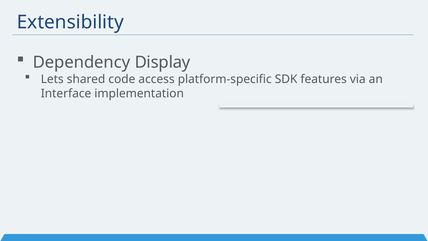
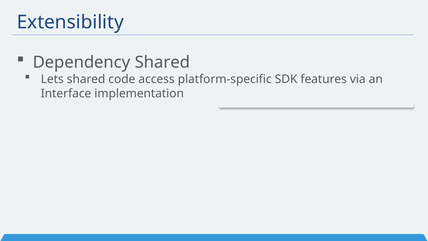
Dependency Display: Display -> Shared
